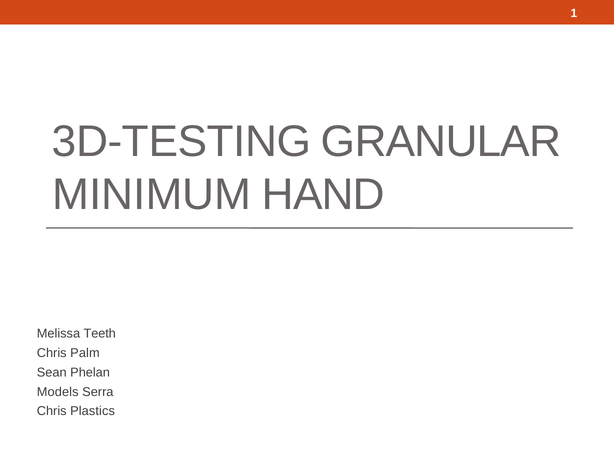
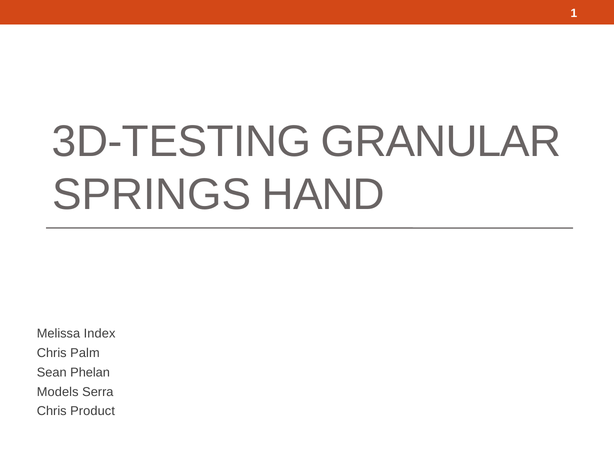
MINIMUM: MINIMUM -> SPRINGS
Teeth: Teeth -> Index
Plastics: Plastics -> Product
